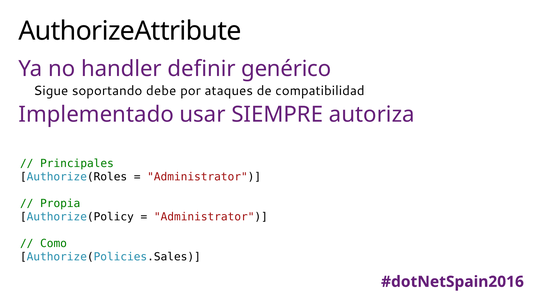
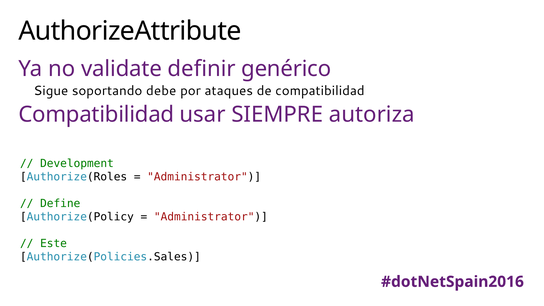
handler: handler -> validate
Implementado at (96, 114): Implementado -> Compatibilidad
Principales: Principales -> Development
Propia: Propia -> Define
Como: Como -> Este
